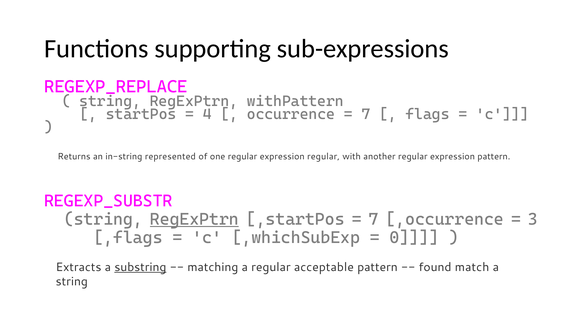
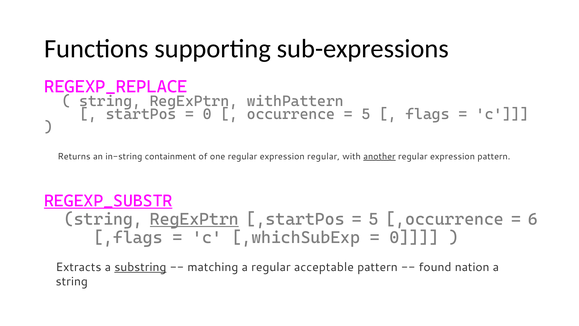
4 at (207, 114): 4 -> 0
7 at (366, 114): 7 -> 5
represented: represented -> containment
another underline: none -> present
REGEXP_SUBSTR underline: none -> present
7 at (374, 219): 7 -> 5
3: 3 -> 6
match: match -> nation
